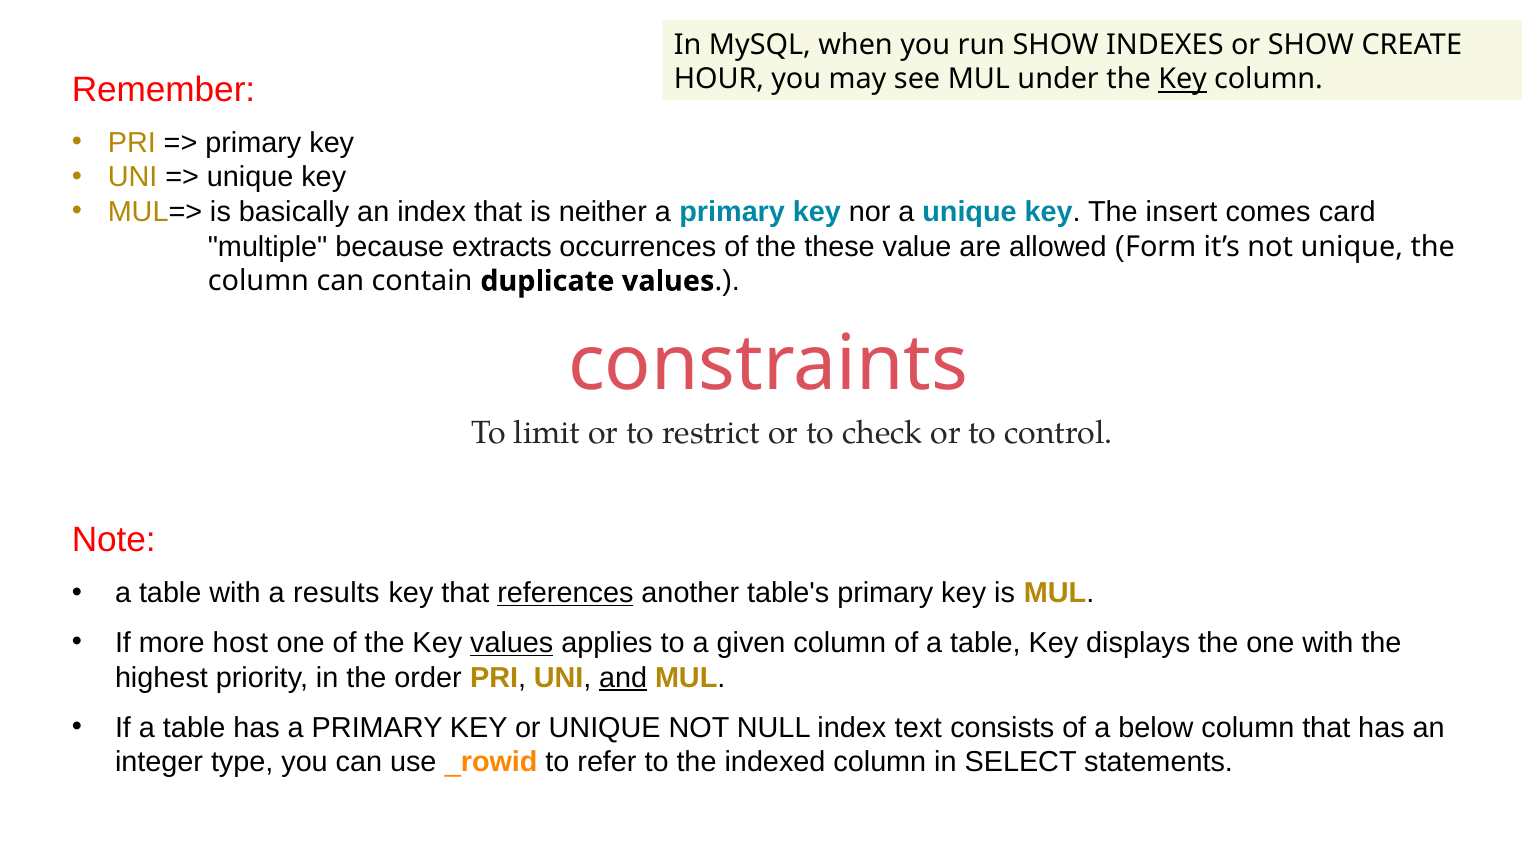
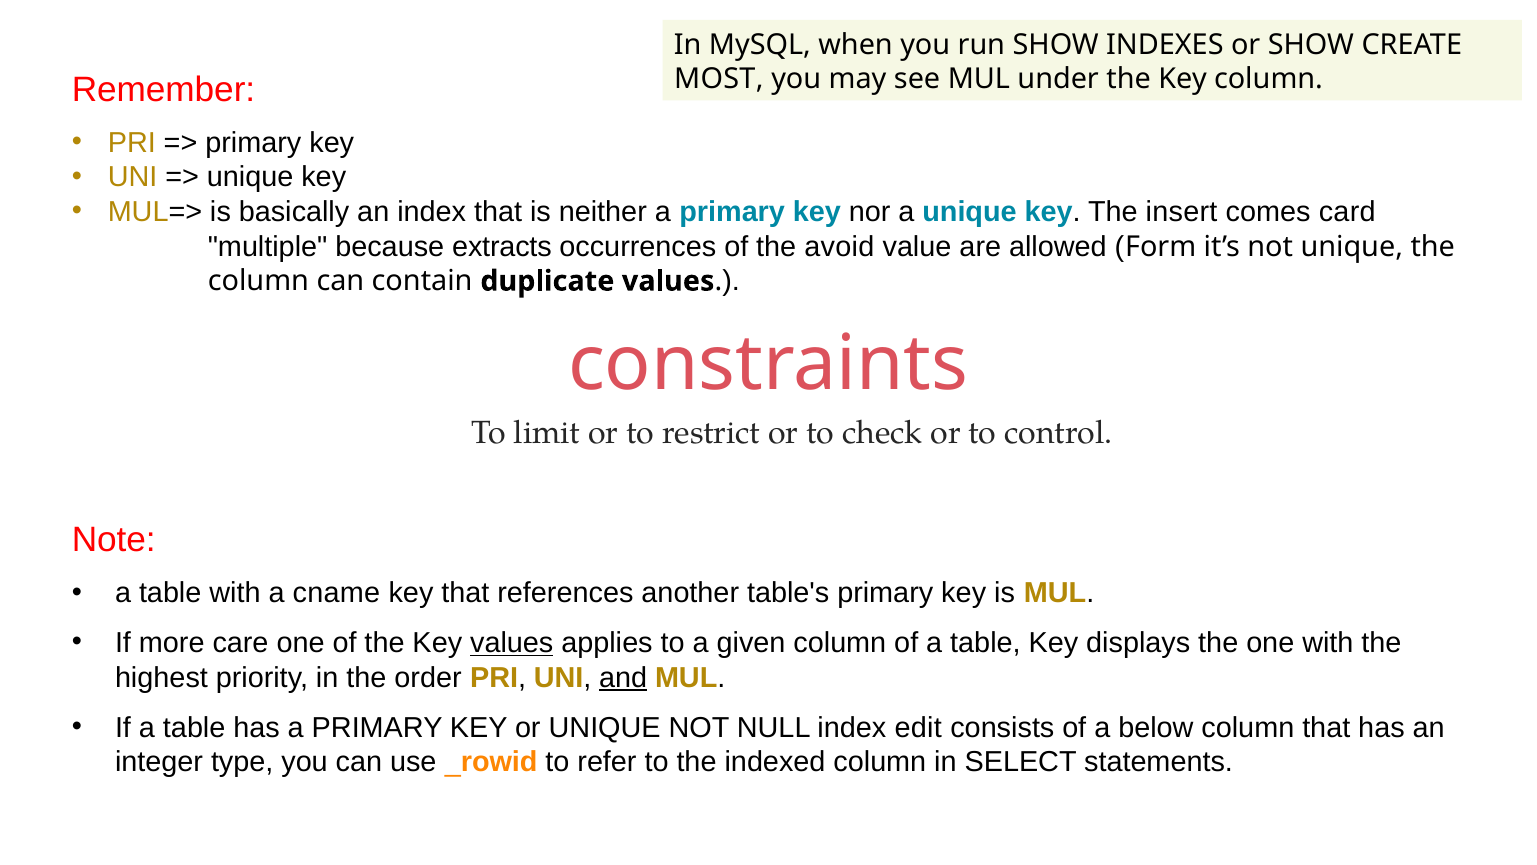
HOUR: HOUR -> MOST
Key at (1183, 79) underline: present -> none
these: these -> avoid
results: results -> cname
references underline: present -> none
host: host -> care
text: text -> edit
